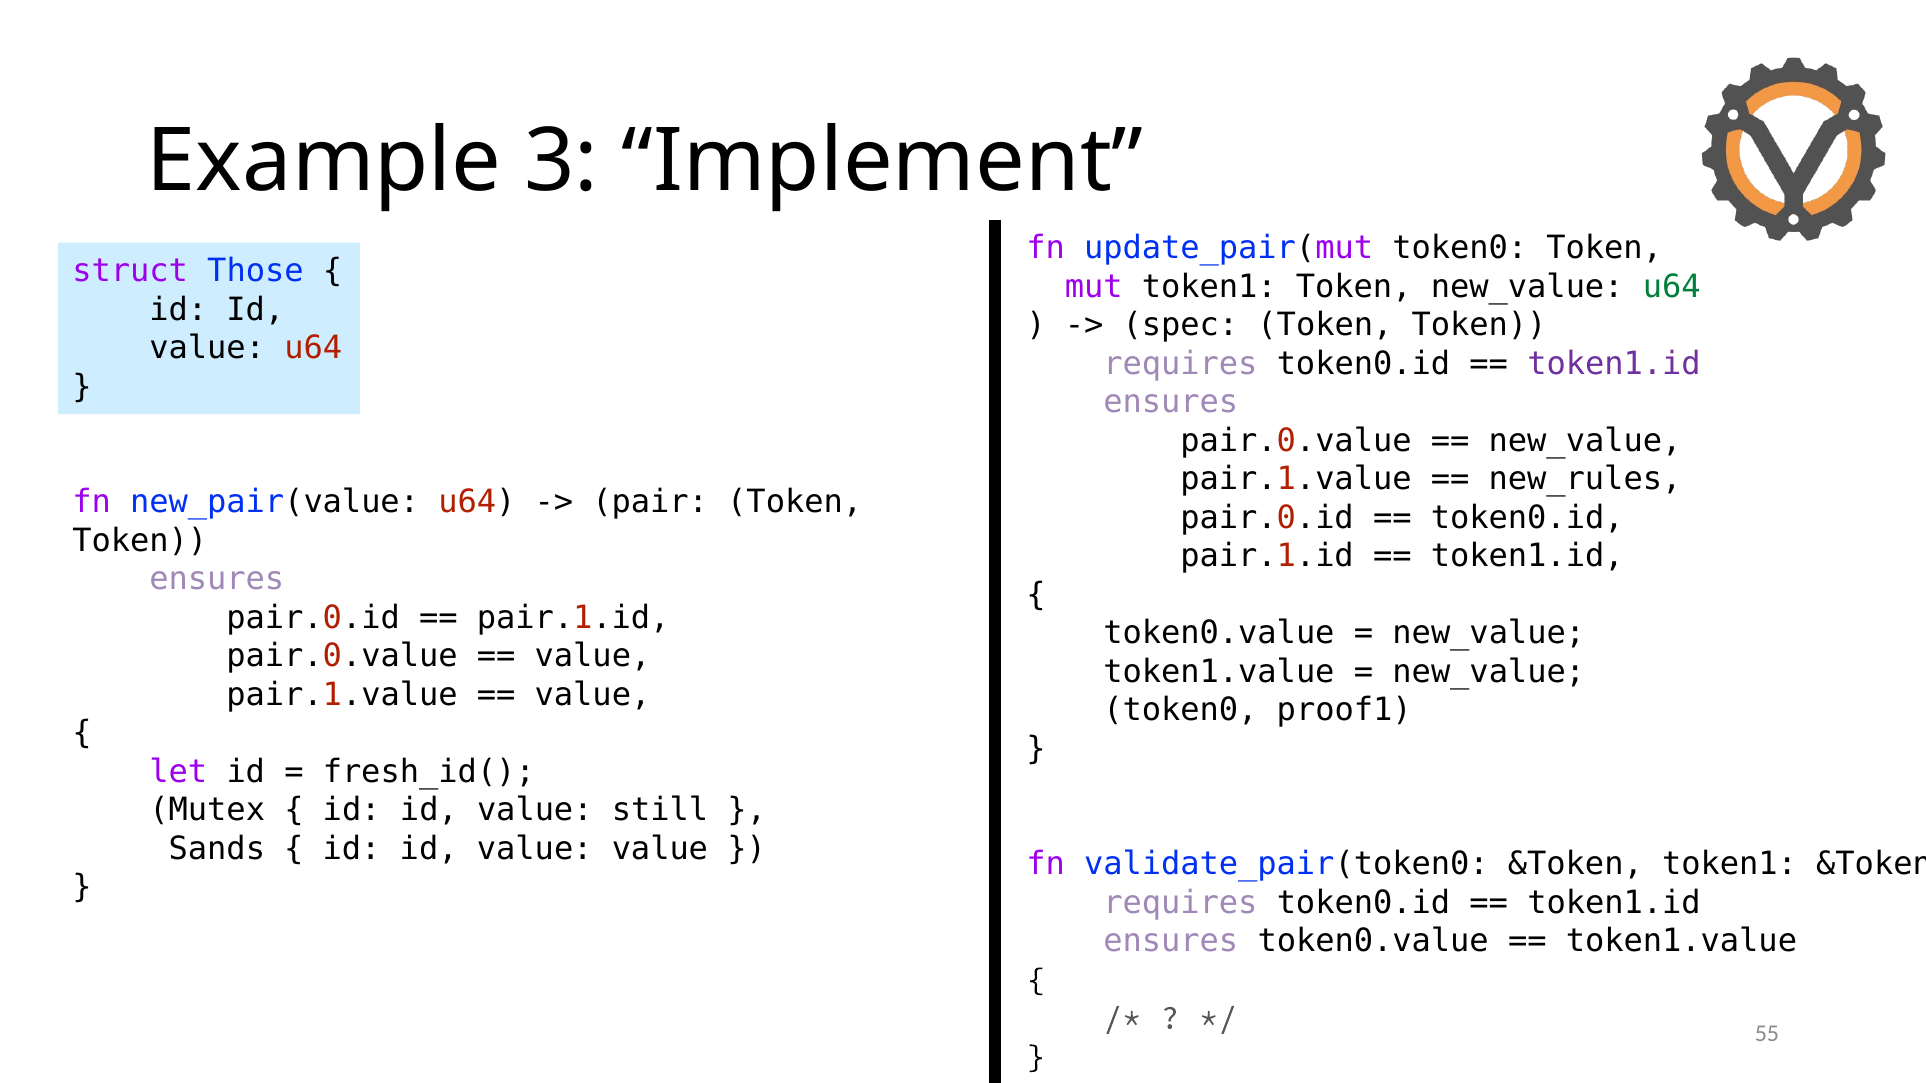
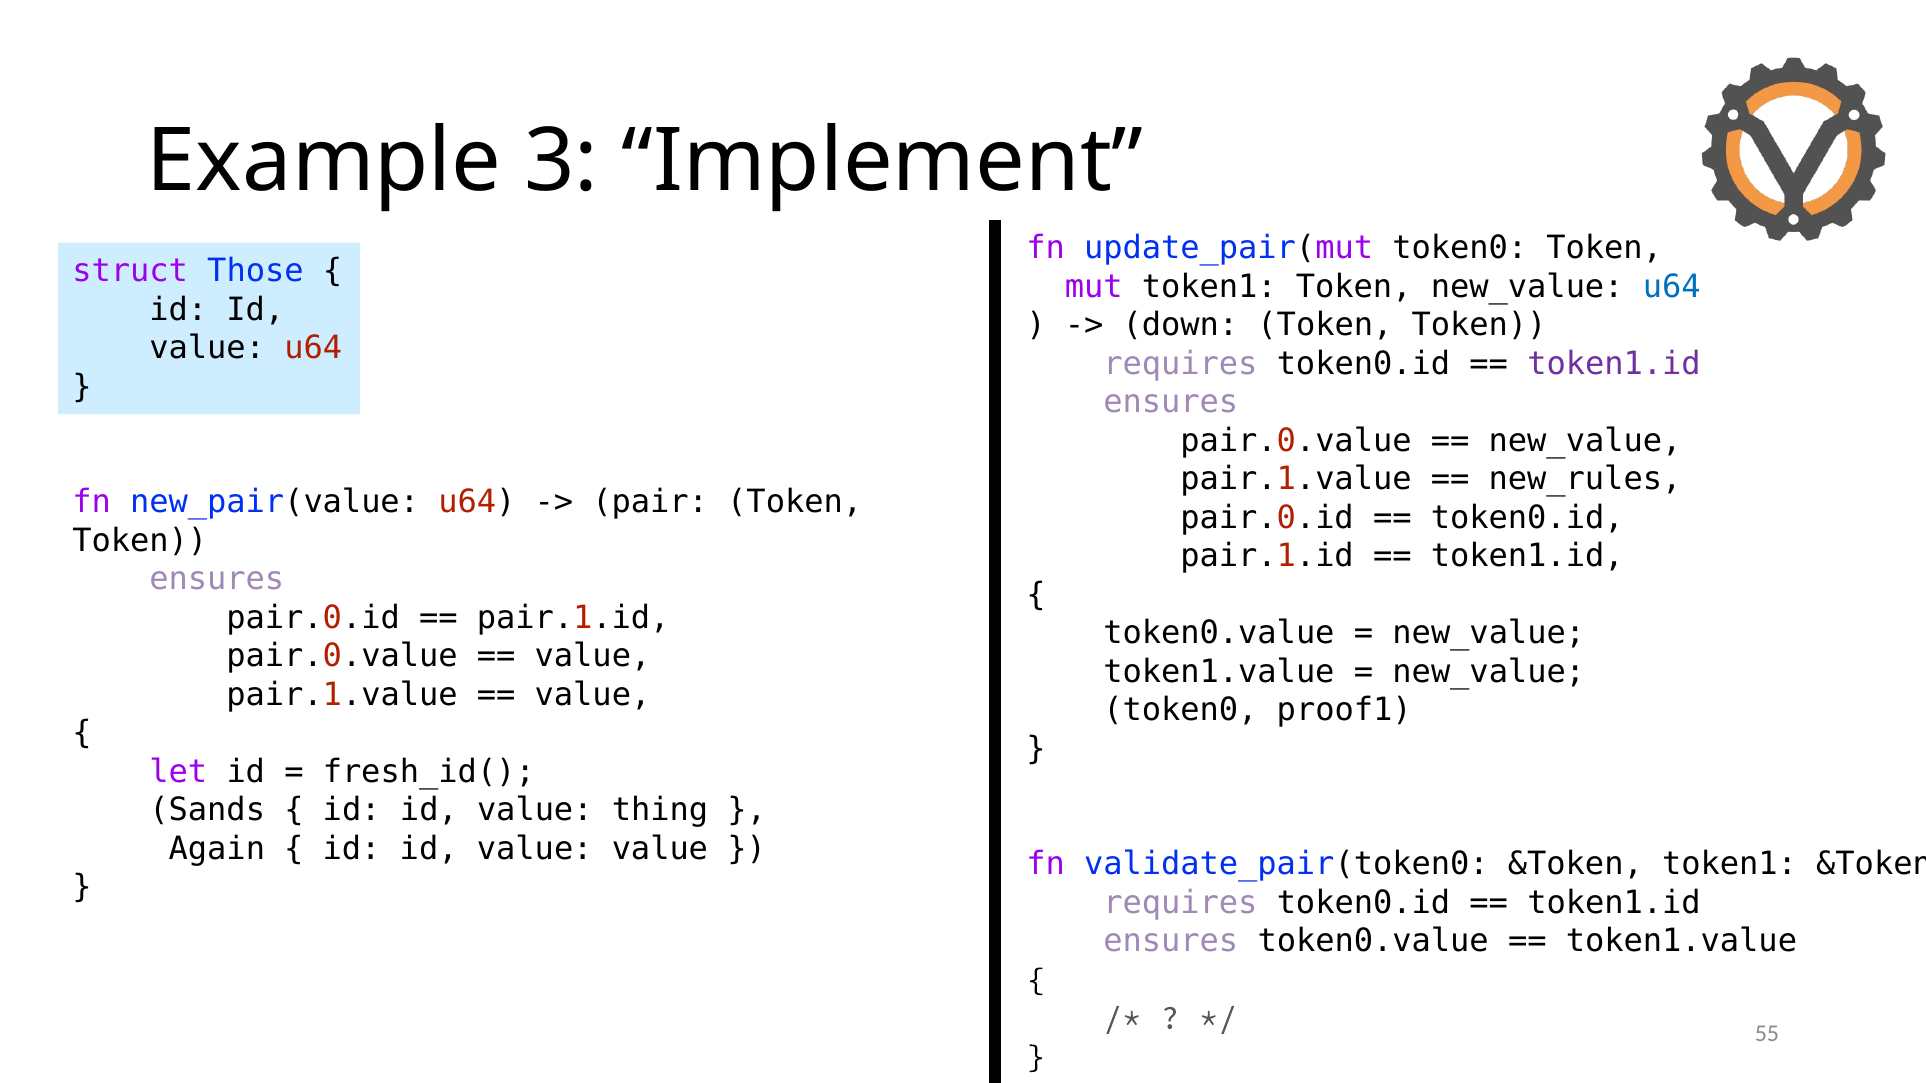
u64 at (1672, 287) colour: green -> blue
spec: spec -> down
Mutex: Mutex -> Sands
still: still -> thing
Sands: Sands -> Again
